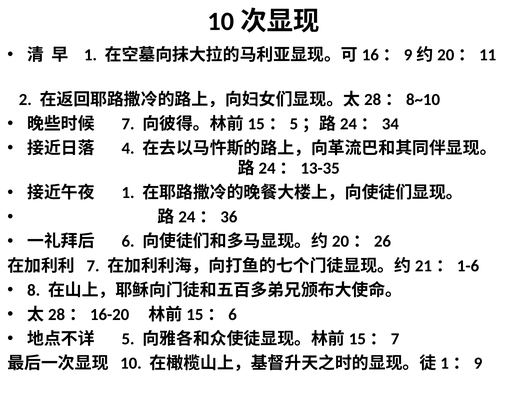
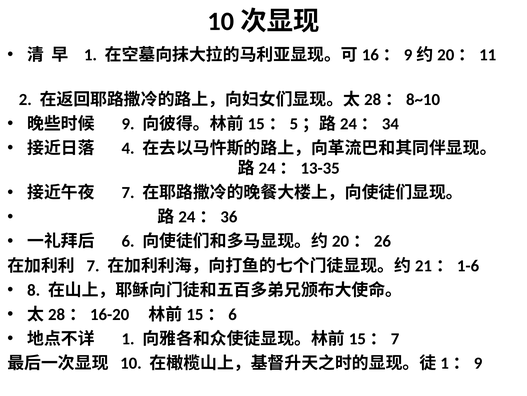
7 at (128, 124): 7 -> 9
1 at (128, 192): 1 -> 7
5 at (128, 338): 5 -> 1
